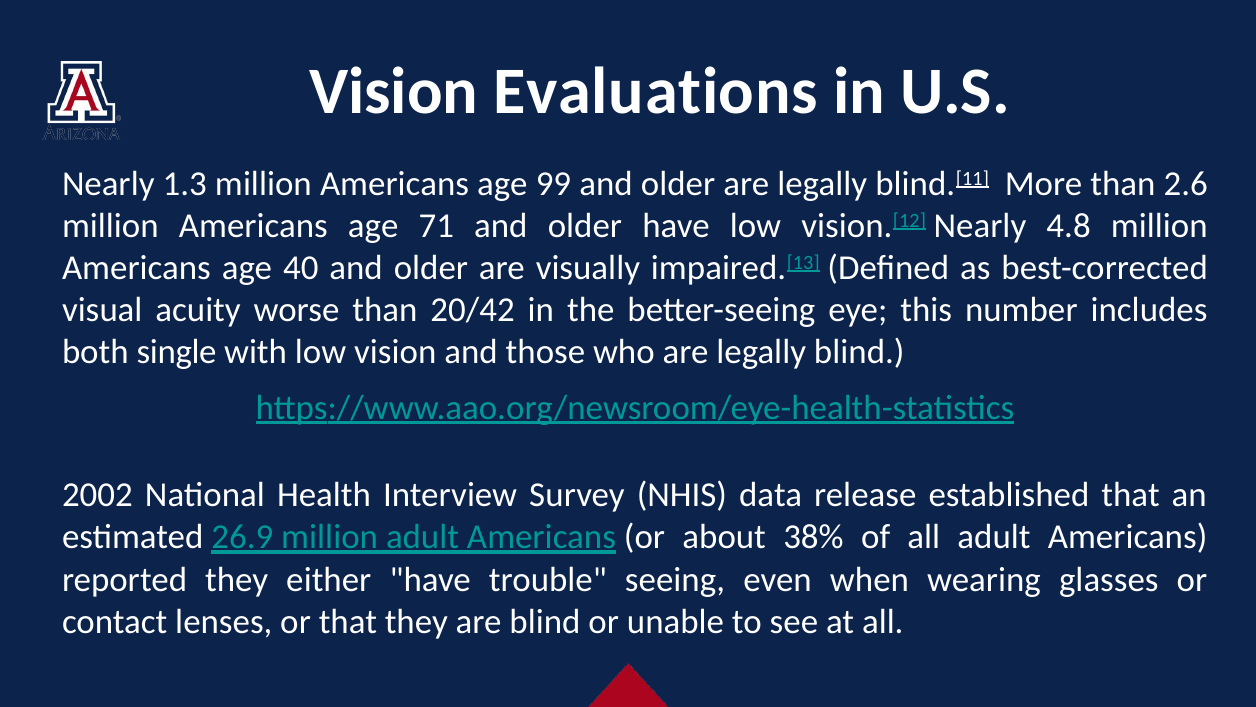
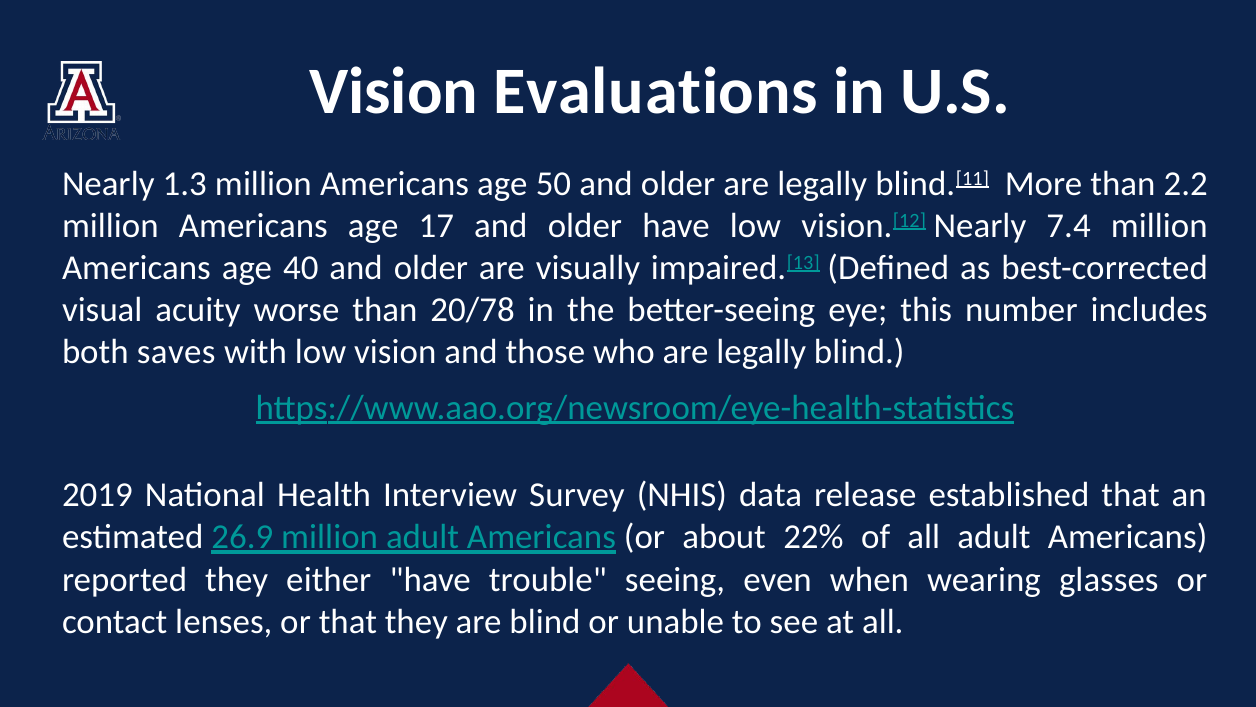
99: 99 -> 50
2.6: 2.6 -> 2.2
71: 71 -> 17
4.8: 4.8 -> 7.4
20/42: 20/42 -> 20/78
single: single -> saves
2002: 2002 -> 2019
38%: 38% -> 22%
